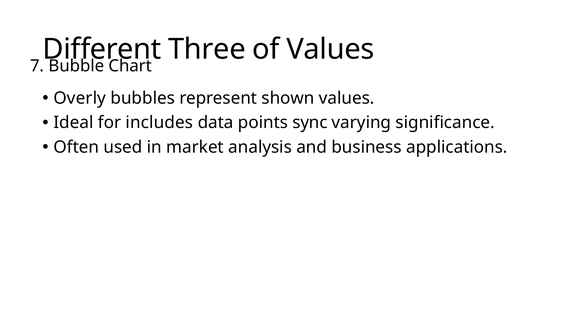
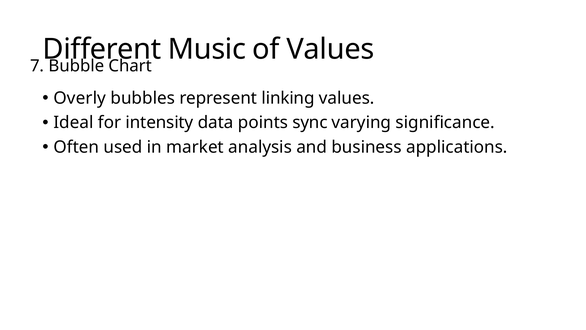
Three: Three -> Music
shown: shown -> linking
includes: includes -> intensity
